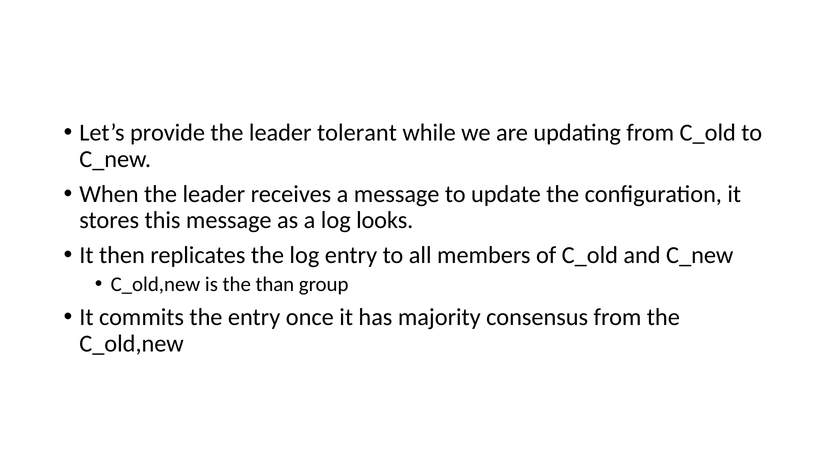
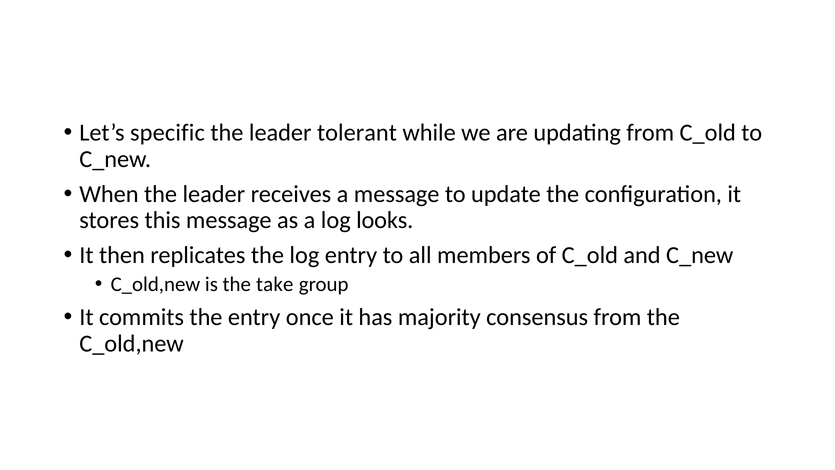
provide: provide -> specific
than: than -> take
